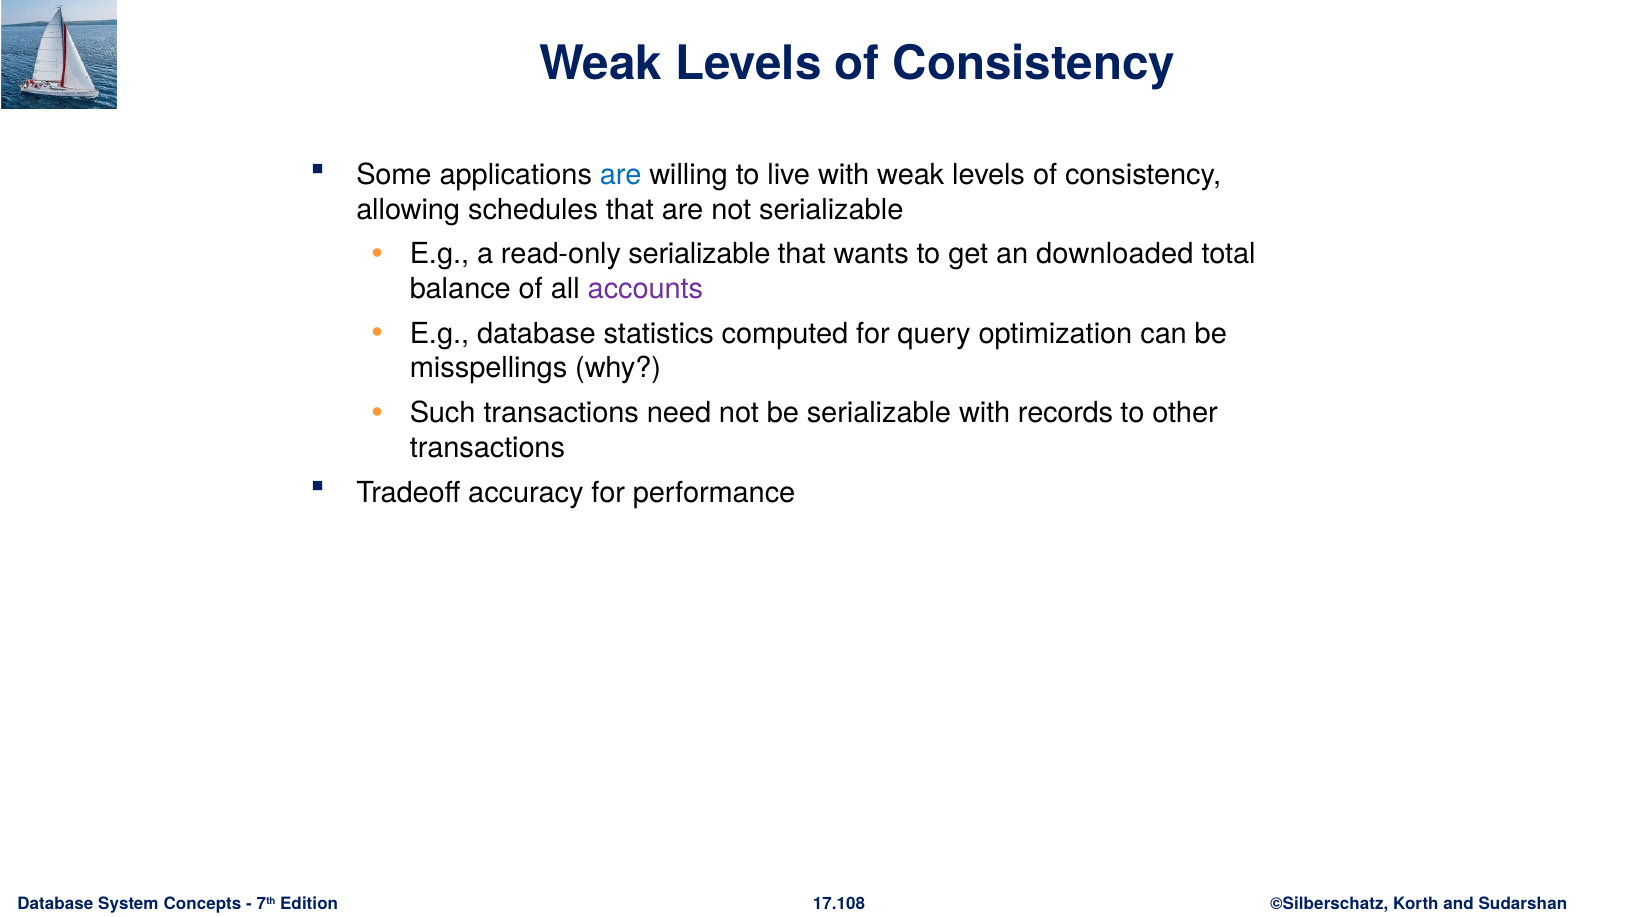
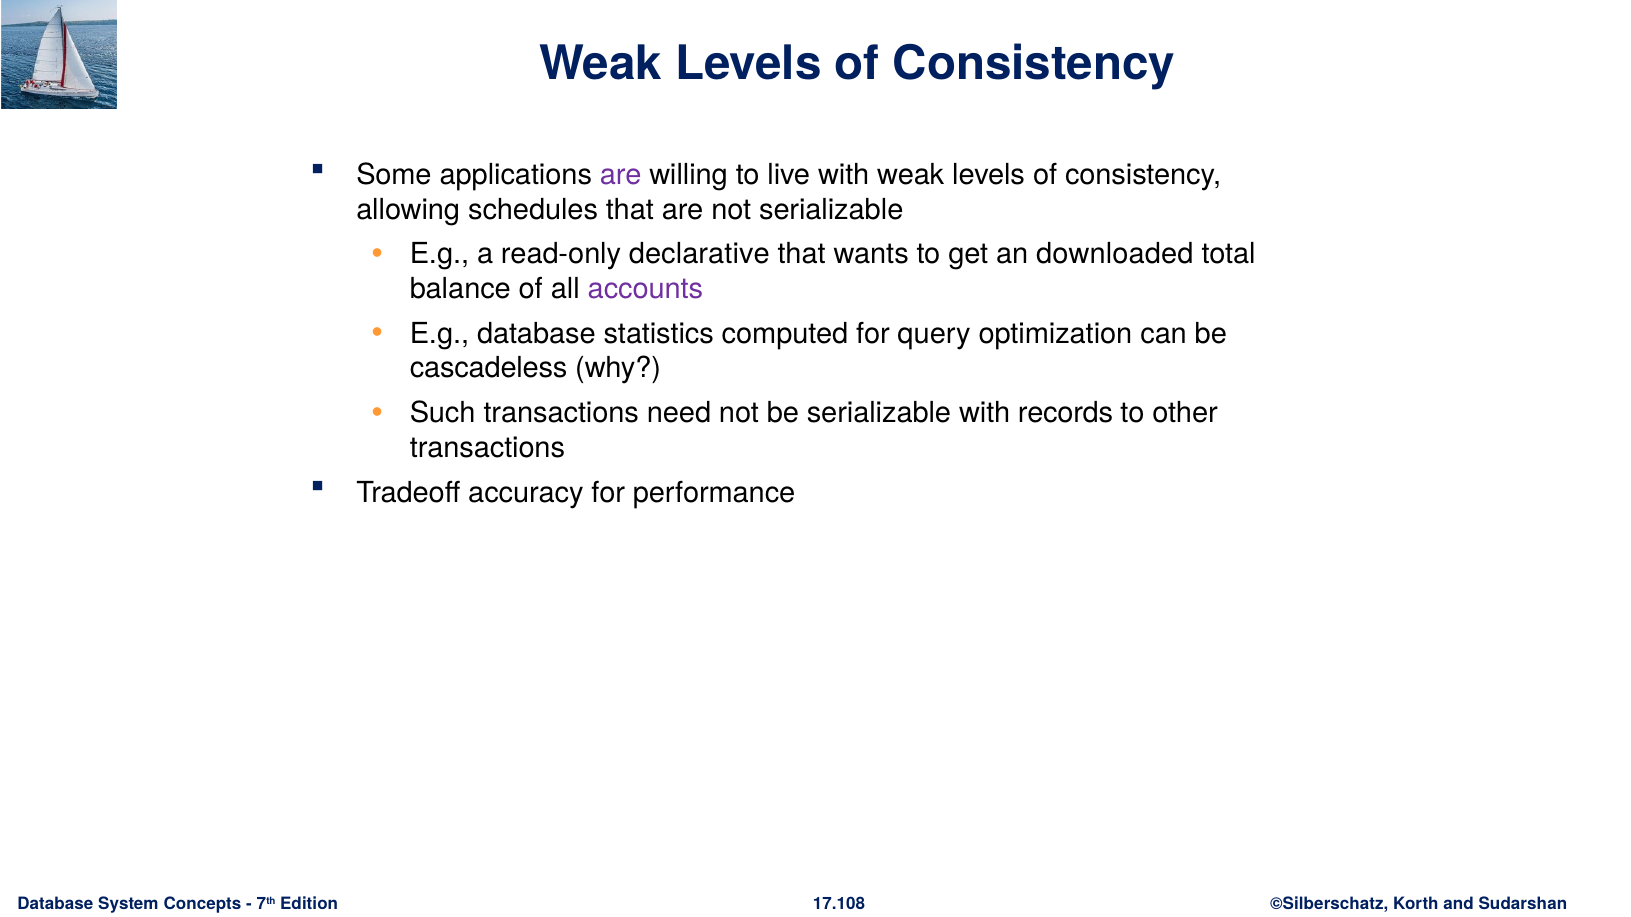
are at (621, 175) colour: blue -> purple
read-only serializable: serializable -> declarative
misspellings: misspellings -> cascadeless
